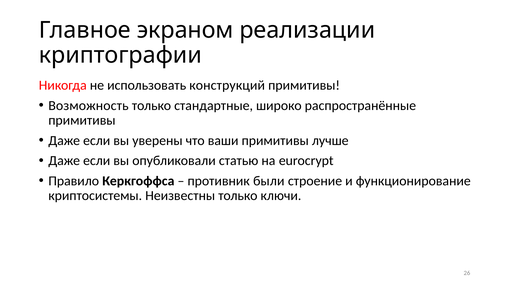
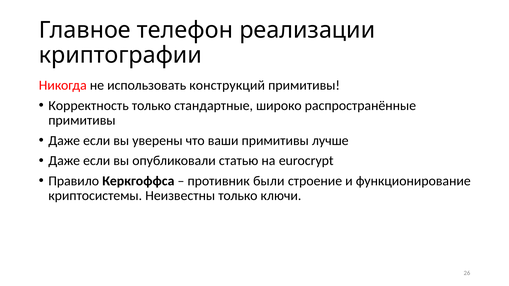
экраном: экраном -> телефон
Возможность: Возможность -> Корректность
